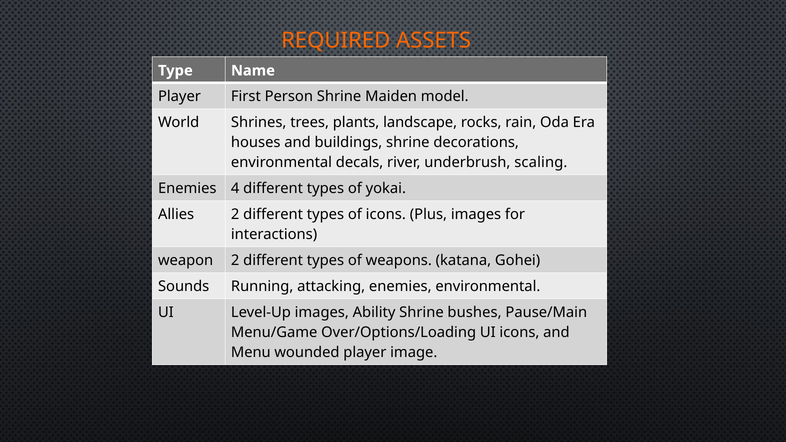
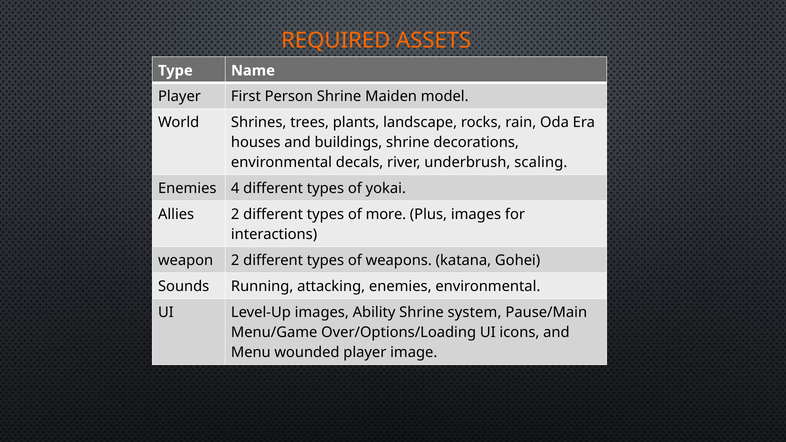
of icons: icons -> more
bushes: bushes -> system
